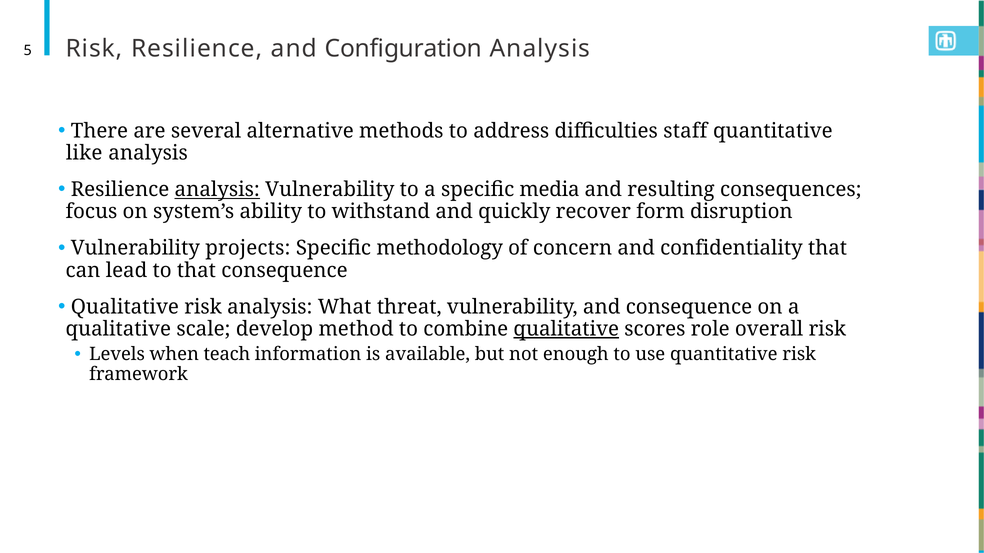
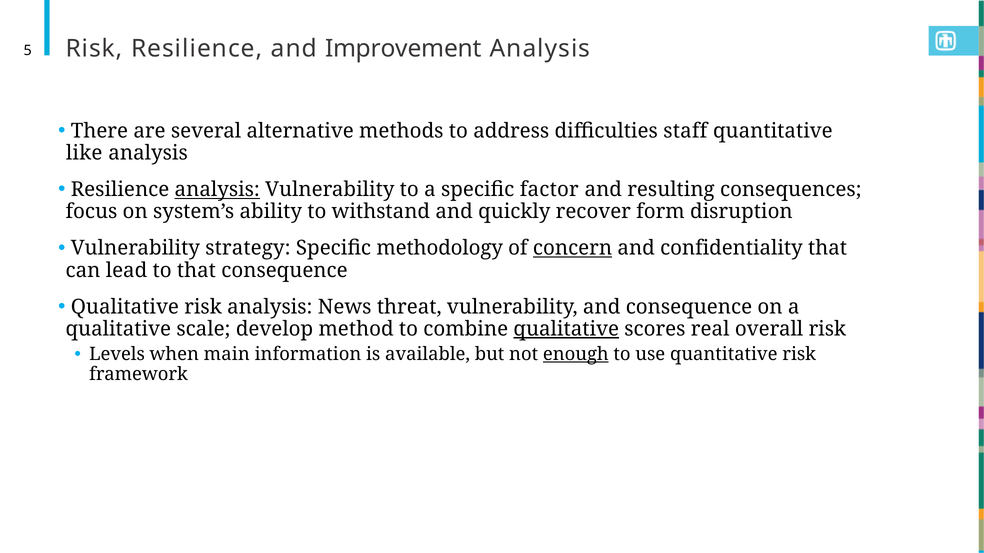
Configuration: Configuration -> Improvement
media: media -> factor
projects: projects -> strategy
concern underline: none -> present
What: What -> News
role: role -> real
teach: teach -> main
enough underline: none -> present
